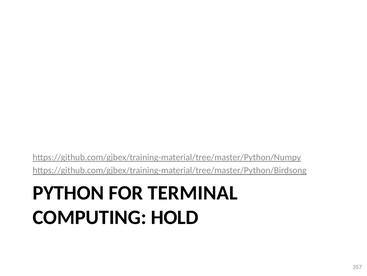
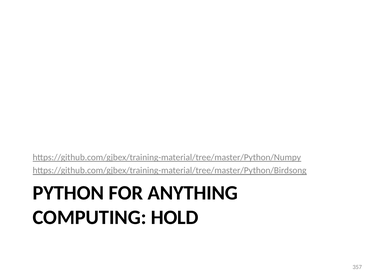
TERMINAL: TERMINAL -> ANYTHING
